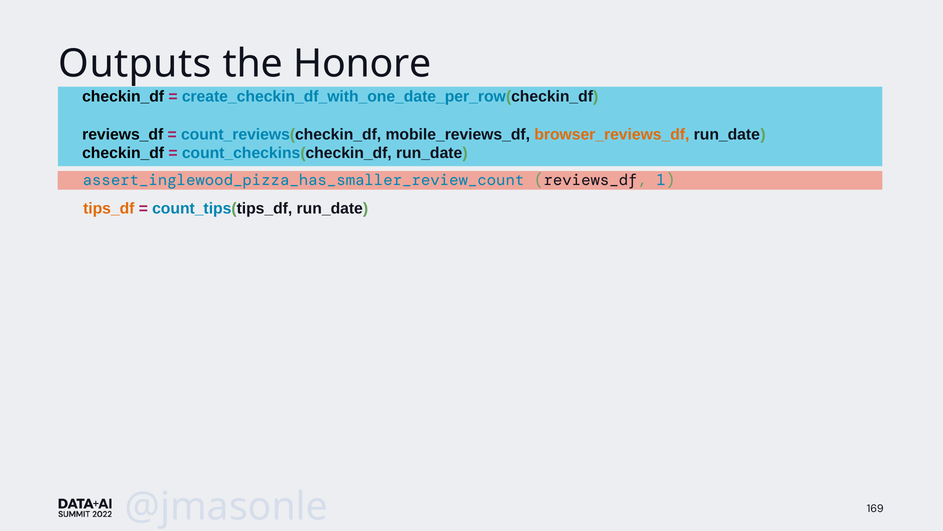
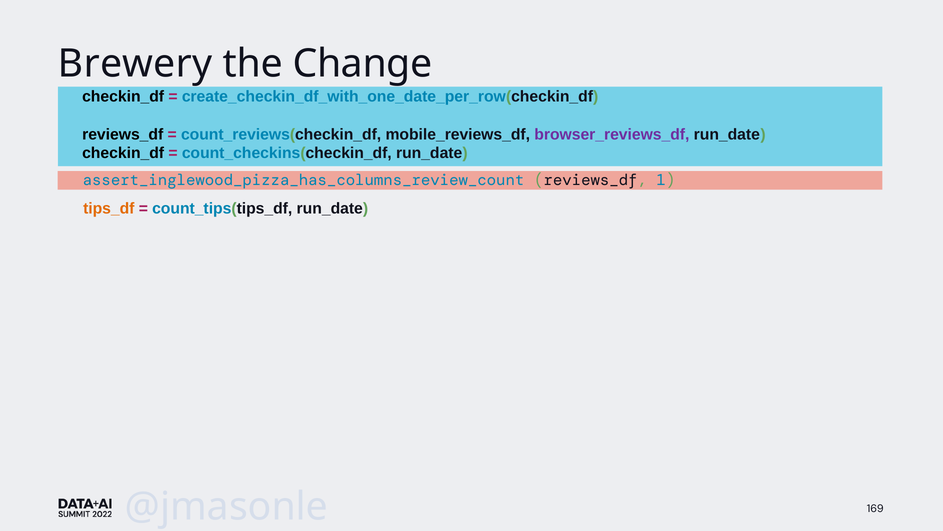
Outputs: Outputs -> Brewery
Honore: Honore -> Change
browser_reviews_df colour: orange -> purple
assert_inglewood_pizza_has_smaller_review_count: assert_inglewood_pizza_has_smaller_review_count -> assert_inglewood_pizza_has_columns_review_count
